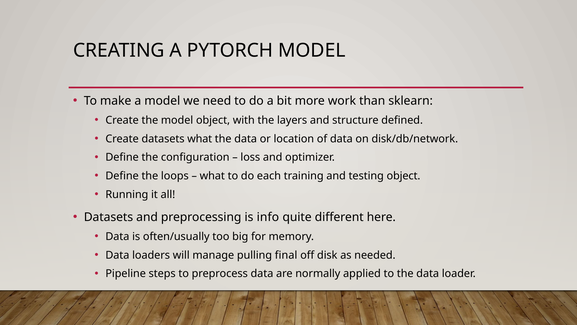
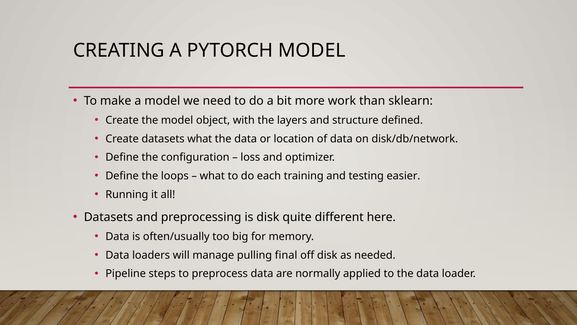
testing object: object -> easier
is info: info -> disk
